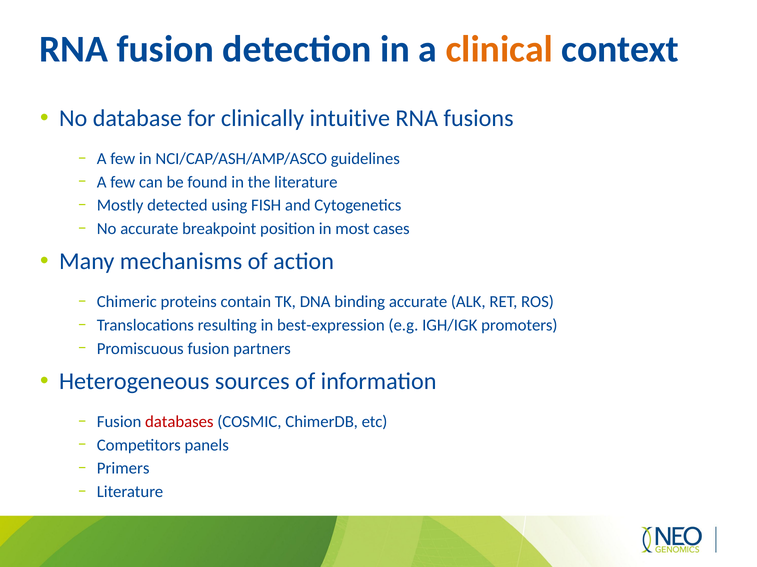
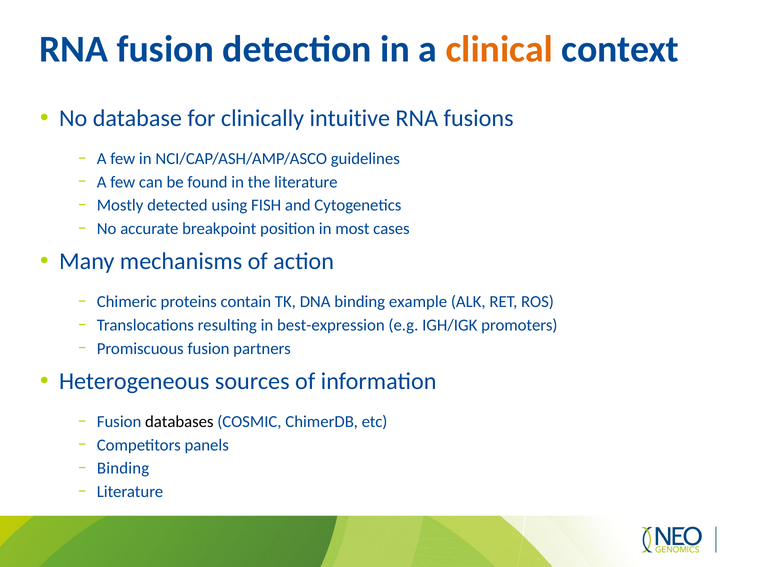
binding accurate: accurate -> example
databases colour: red -> black
Primers at (123, 469): Primers -> Binding
